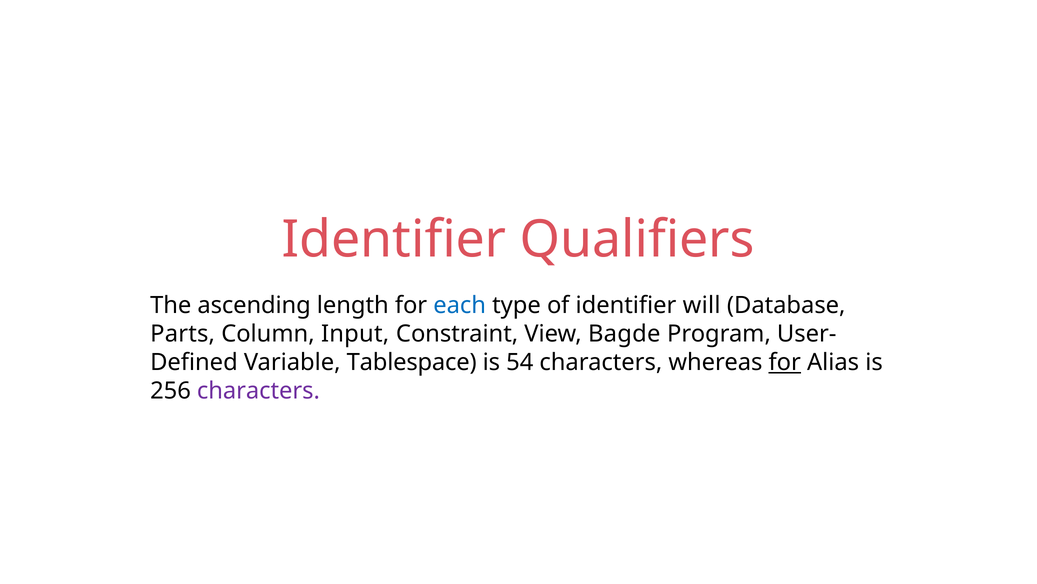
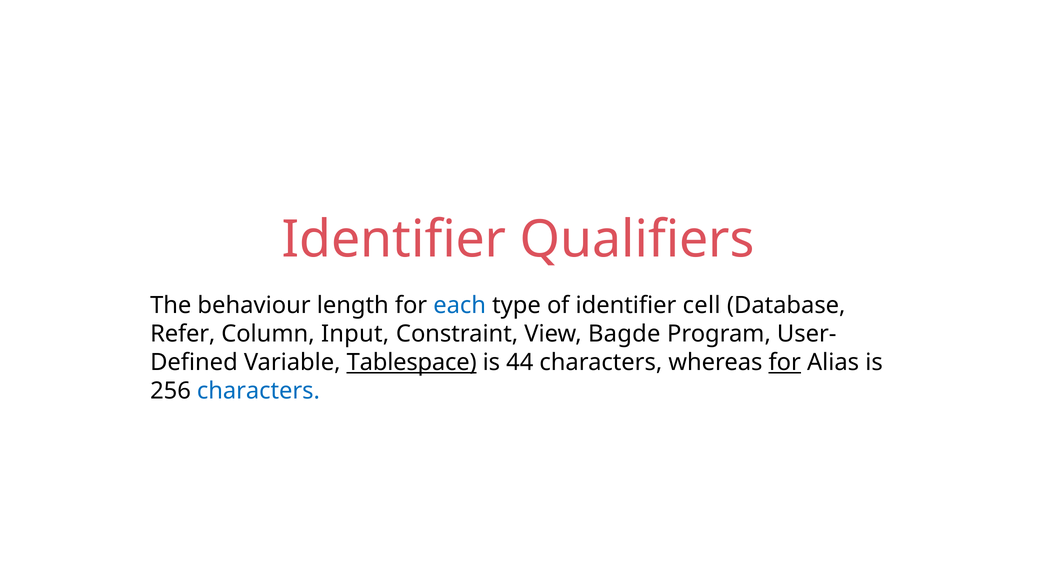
ascending: ascending -> behaviour
will: will -> cell
Parts: Parts -> Refer
Tablespace underline: none -> present
54: 54 -> 44
characters at (258, 390) colour: purple -> blue
